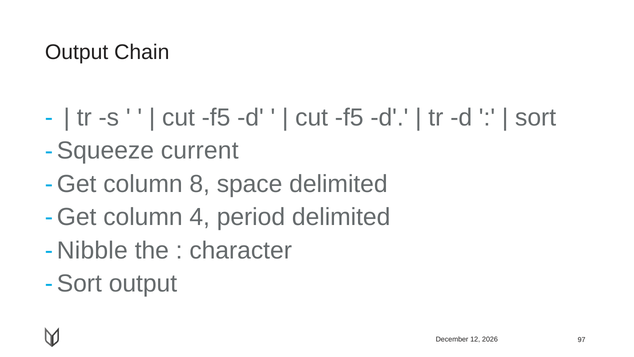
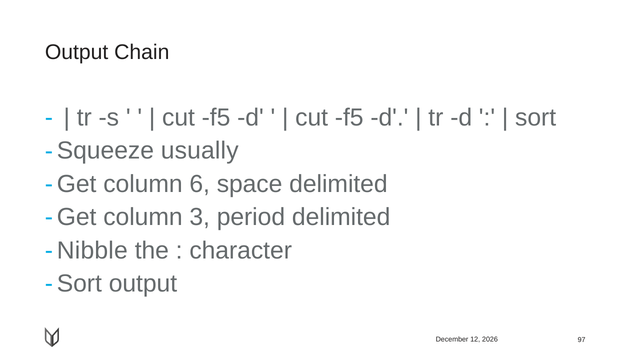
current: current -> usually
8: 8 -> 6
4: 4 -> 3
